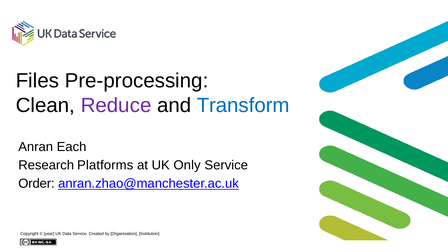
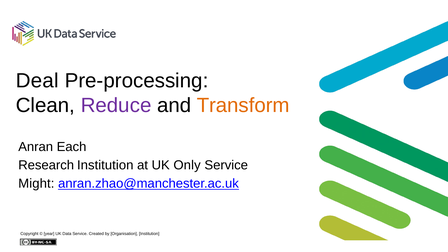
Files: Files -> Deal
Transform colour: blue -> orange
Research Platforms: Platforms -> Institution
Order: Order -> Might
